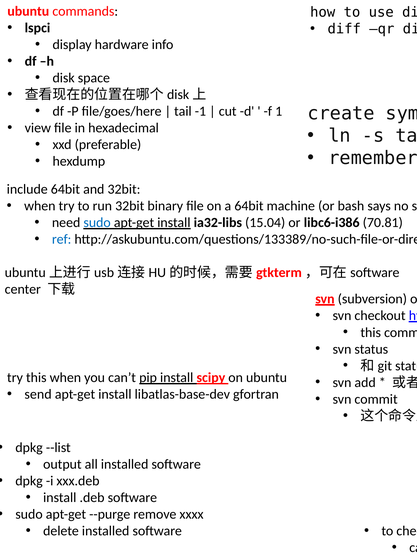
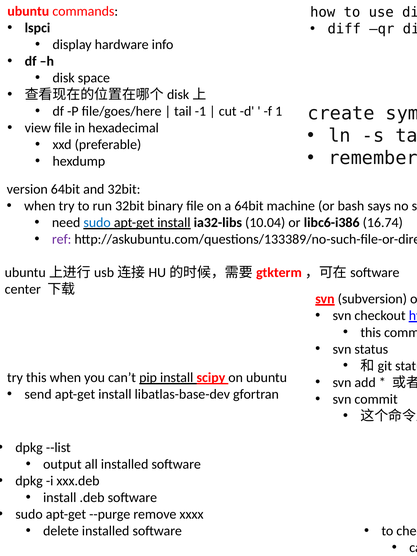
include: include -> version
15.04: 15.04 -> 10.04
70.81: 70.81 -> 16.74
ref colour: blue -> purple
